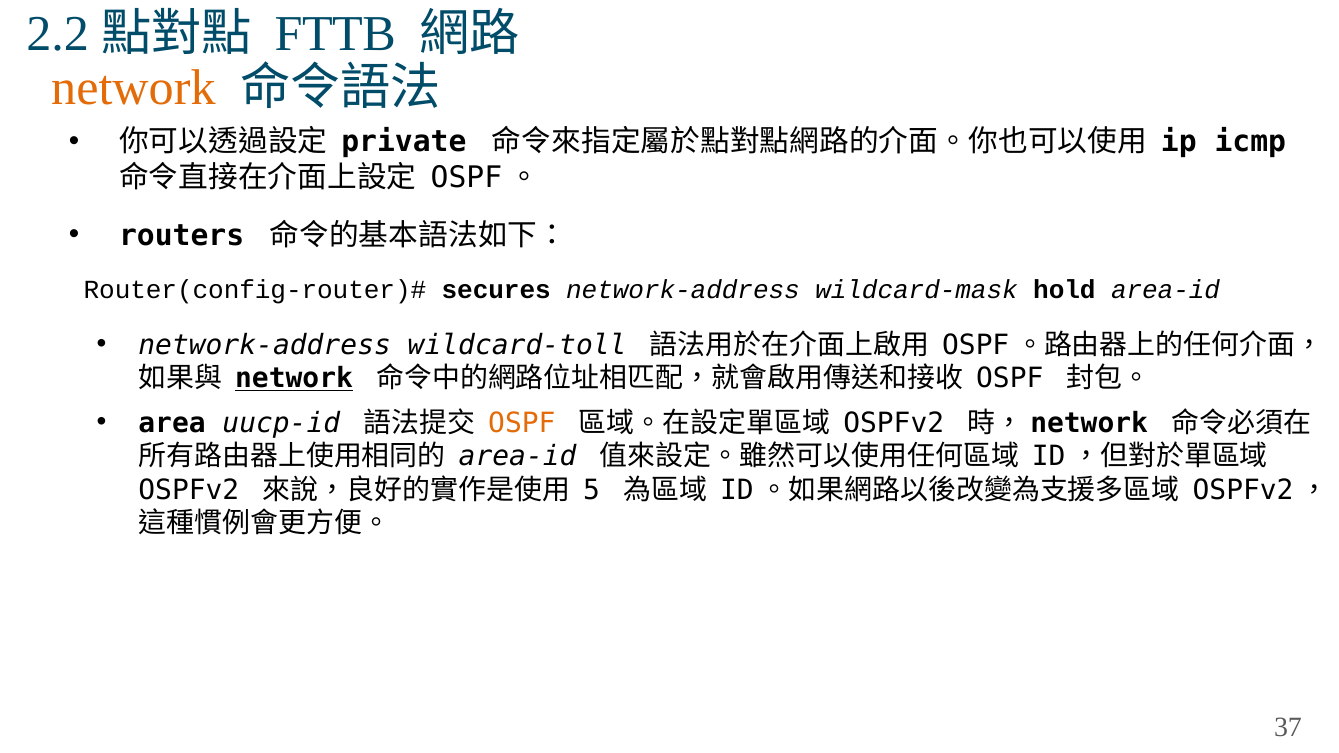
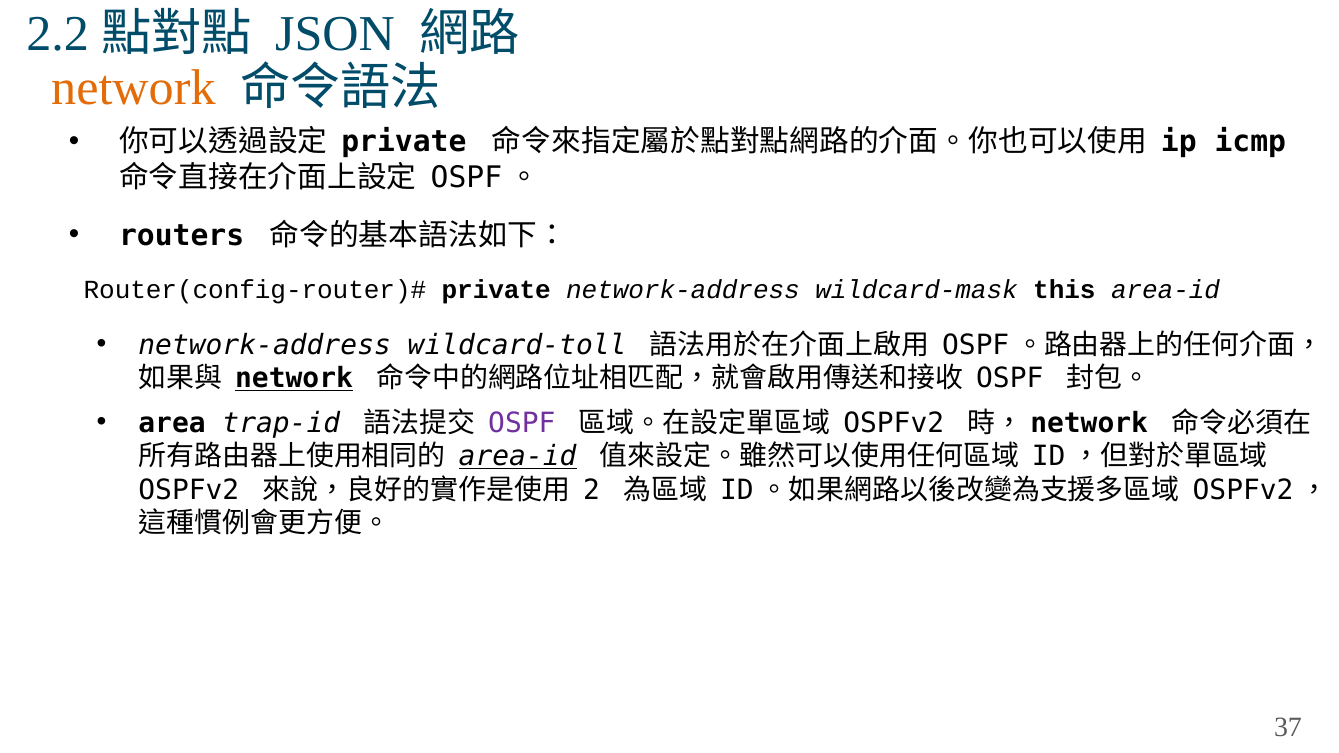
FTTB: FTTB -> JSON
secures at (496, 290): secures -> private
hold: hold -> this
uucp-id: uucp-id -> trap-id
OSPF at (522, 423) colour: orange -> purple
area-id at (518, 457) underline: none -> present
5: 5 -> 2
